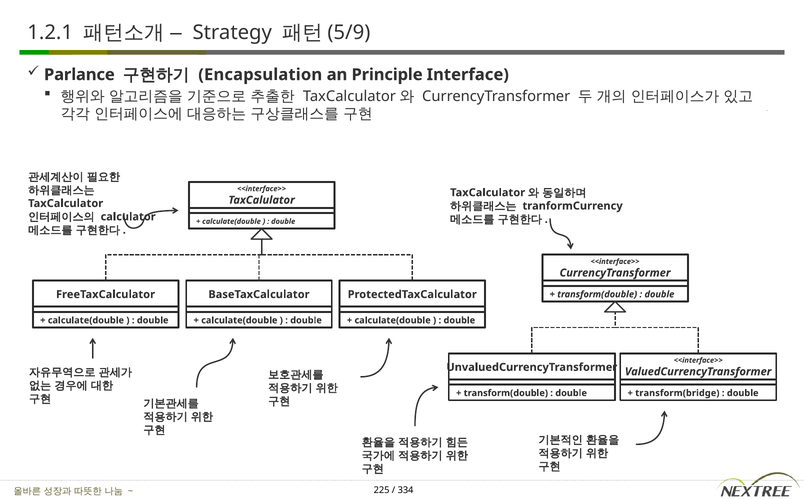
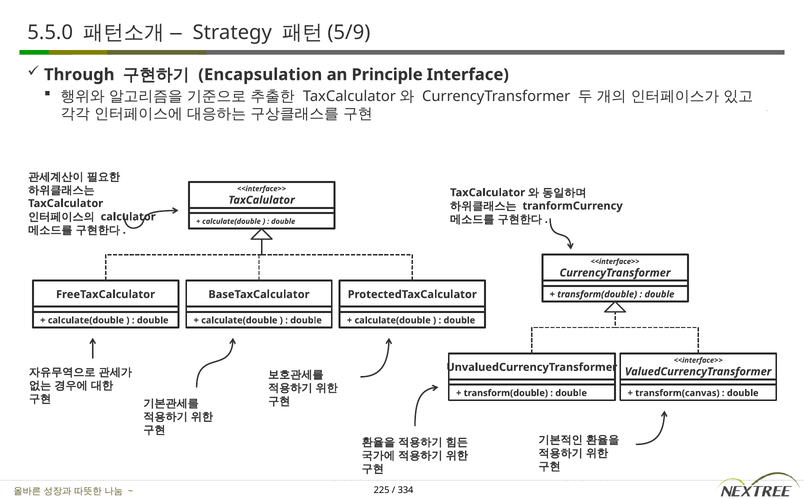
1.2.1: 1.2.1 -> 5.5.0
Parlance: Parlance -> Through
transform(bridge: transform(bridge -> transform(canvas
